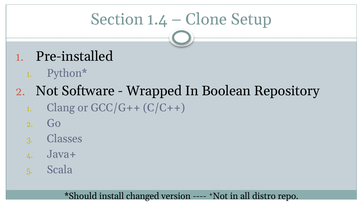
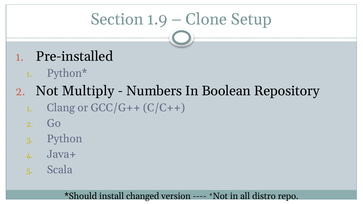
1.4: 1.4 -> 1.9
Software: Software -> Multiply
Wrapped: Wrapped -> Numbers
Classes: Classes -> Python
